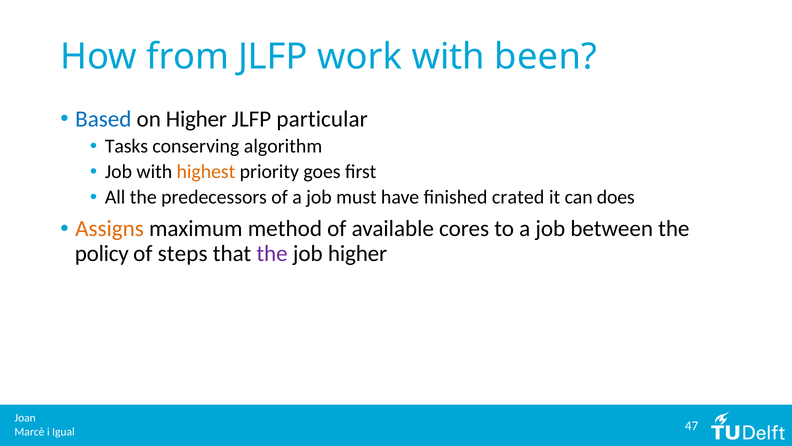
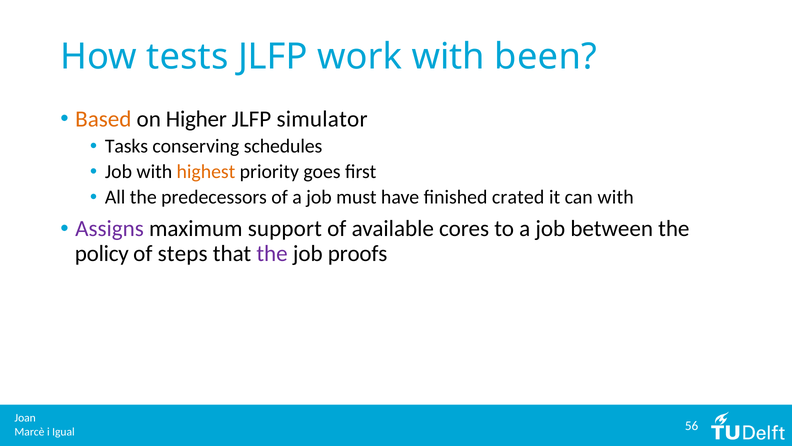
from: from -> tests
Based colour: blue -> orange
particular: particular -> simulator
algorithm: algorithm -> schedules
can does: does -> with
Assigns colour: orange -> purple
method: method -> support
job higher: higher -> proofs
47: 47 -> 56
